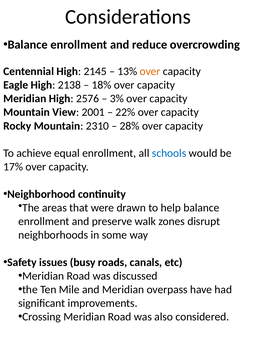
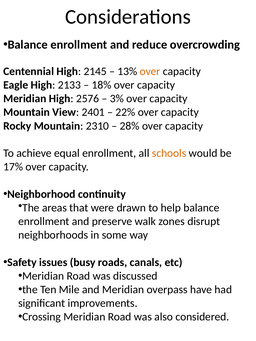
2138: 2138 -> 2133
2001: 2001 -> 2401
schools colour: blue -> orange
